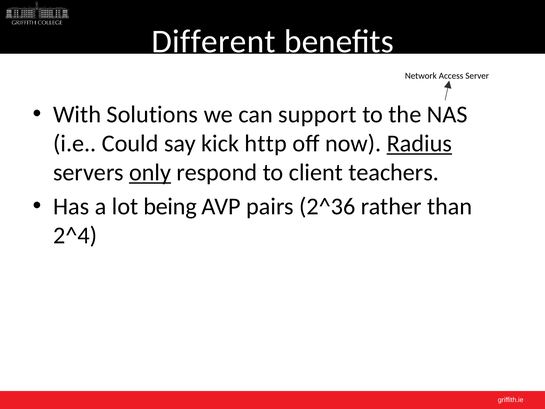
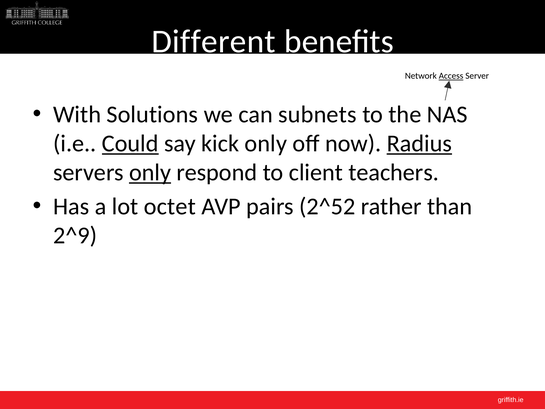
Access underline: none -> present
support: support -> subnets
Could underline: none -> present
kick http: http -> only
being: being -> octet
2^36: 2^36 -> 2^52
2^4: 2^4 -> 2^9
